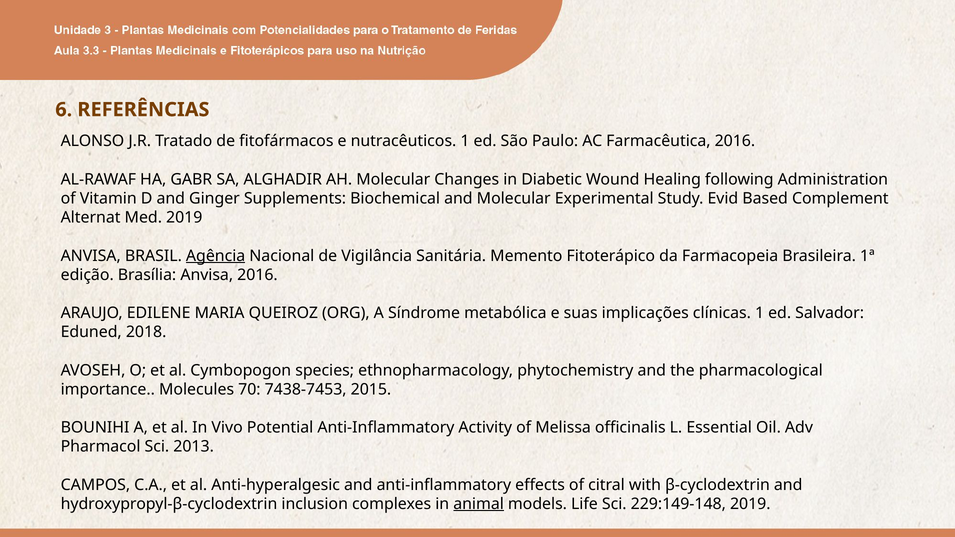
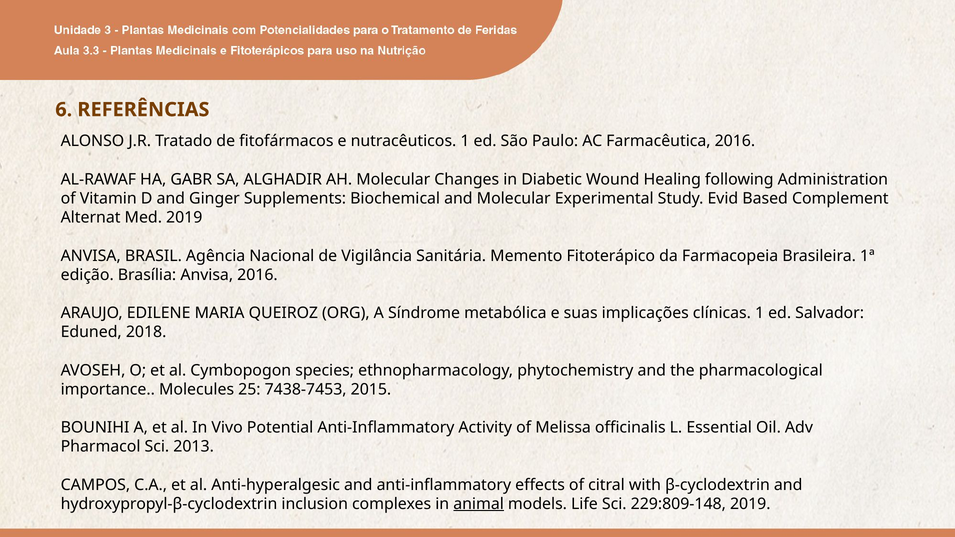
Agência underline: present -> none
70: 70 -> 25
229:149-148: 229:149-148 -> 229:809-148
